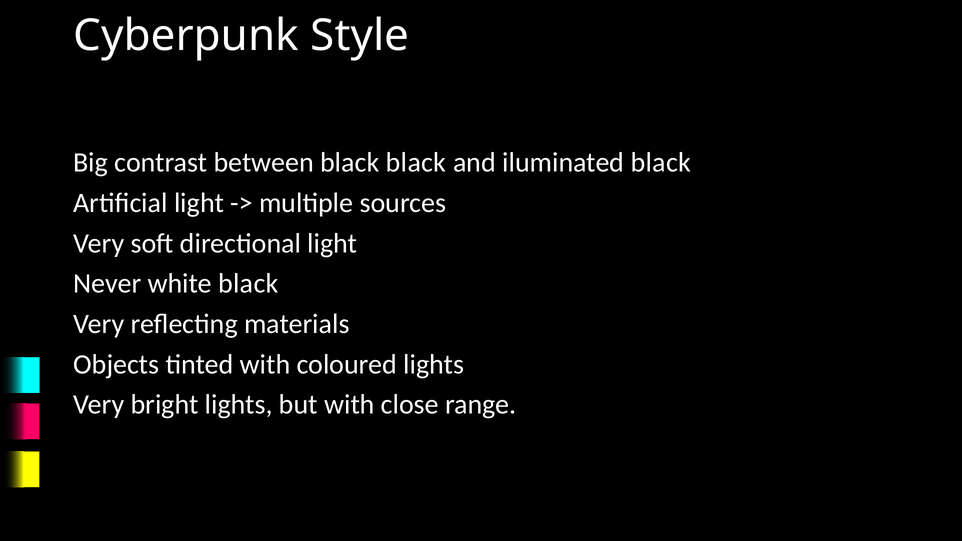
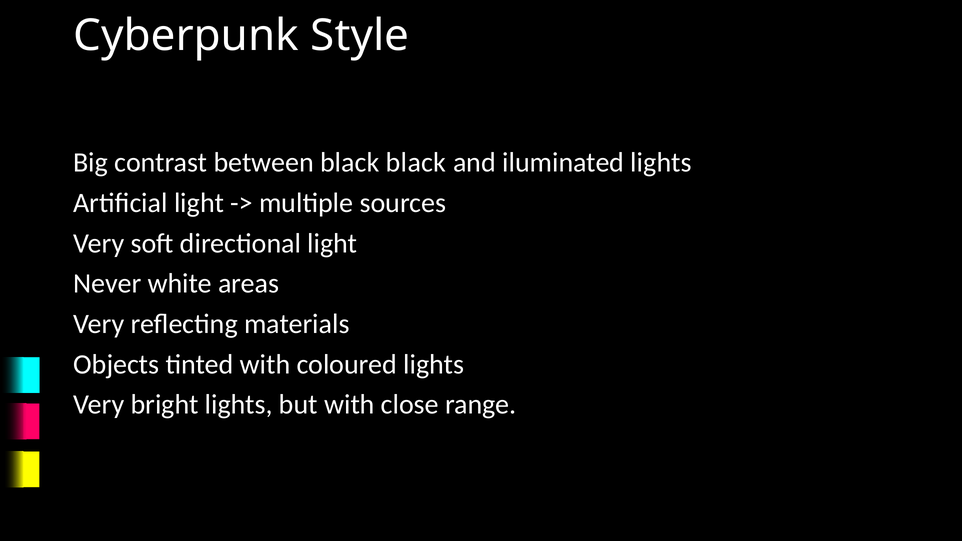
iluminated black: black -> lights
white black: black -> areas
